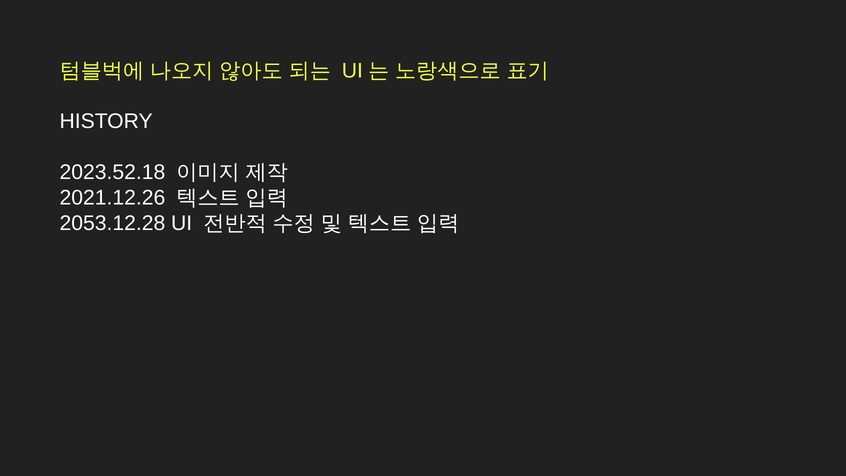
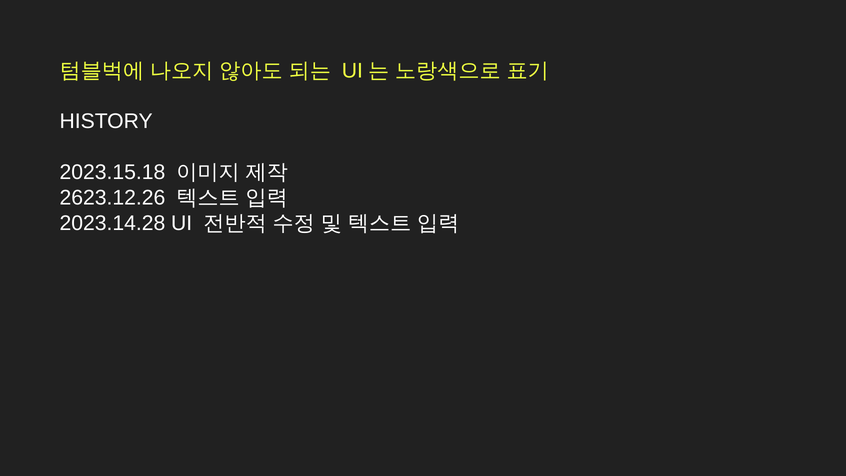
2023.52.18: 2023.52.18 -> 2023.15.18
2021.12.26: 2021.12.26 -> 2623.12.26
2053.12.28: 2053.12.28 -> 2023.14.28
